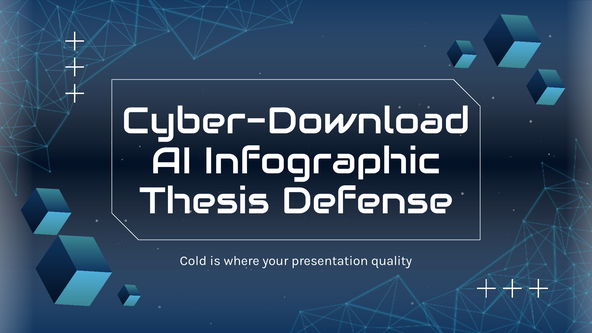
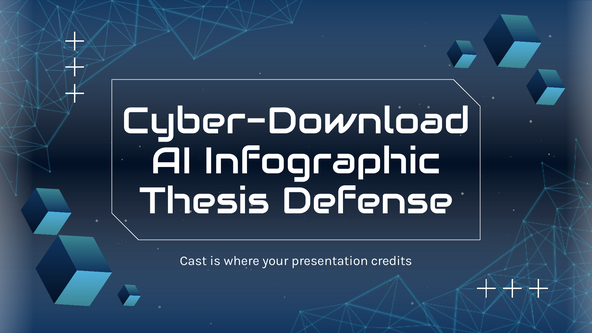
Cold: Cold -> Cast
quality: quality -> credits
